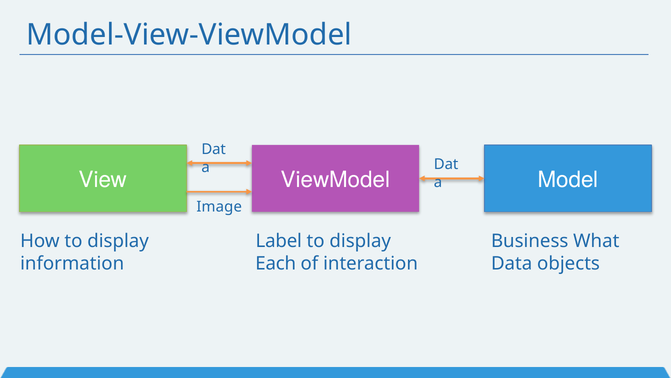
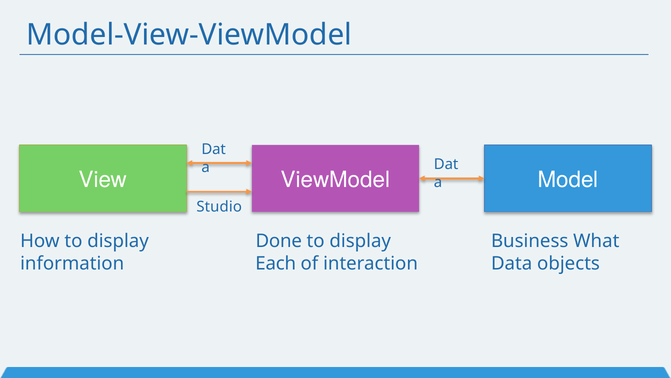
Image: Image -> Studio
Label: Label -> Done
